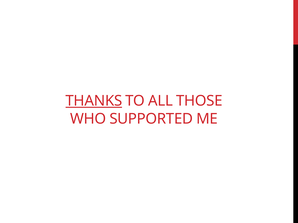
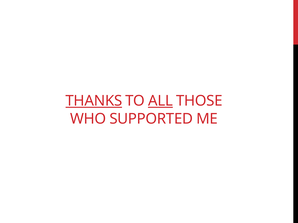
ALL underline: none -> present
